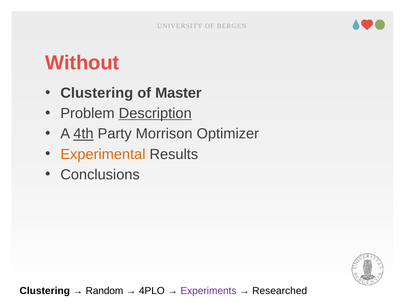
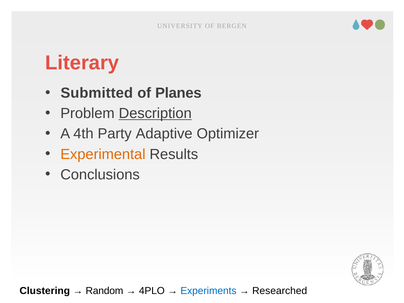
Without: Without -> Literary
Clustering at (97, 93): Clustering -> Submitted
Master: Master -> Planes
4th underline: present -> none
Morrison: Morrison -> Adaptive
Experiments colour: purple -> blue
